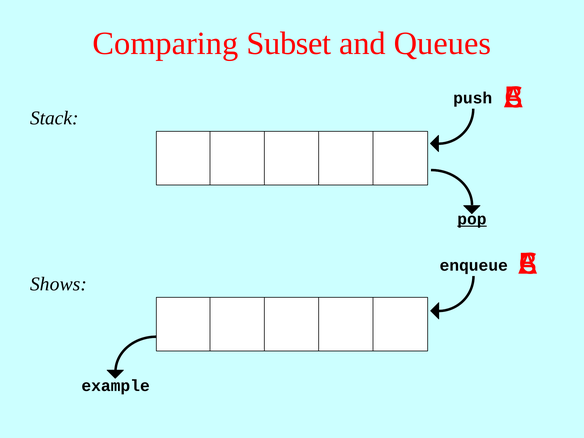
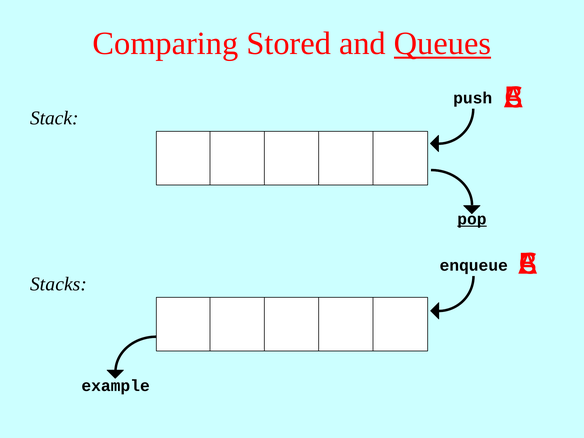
Subset: Subset -> Stored
Queues underline: none -> present
Shows: Shows -> Stacks
